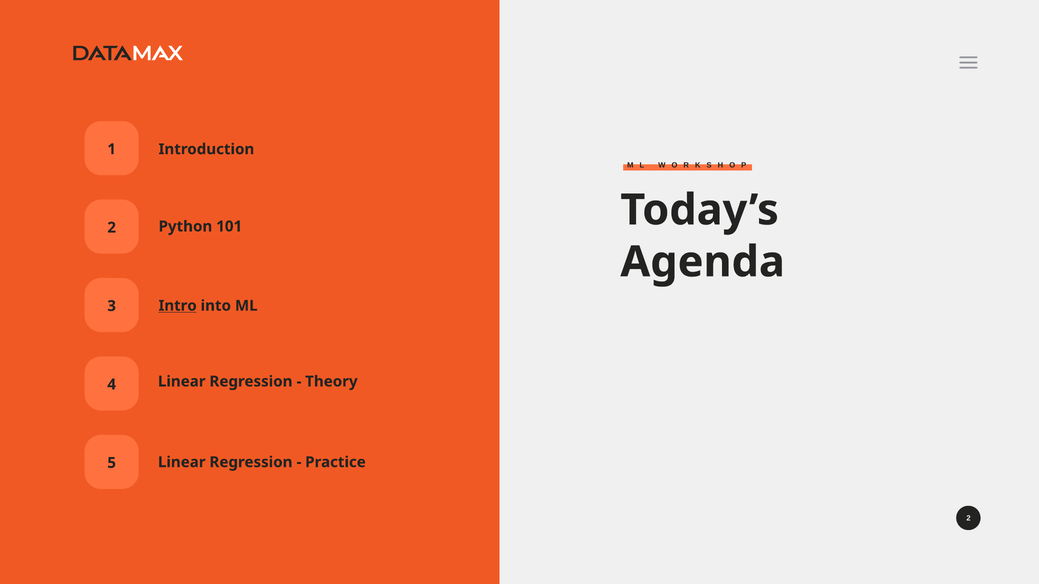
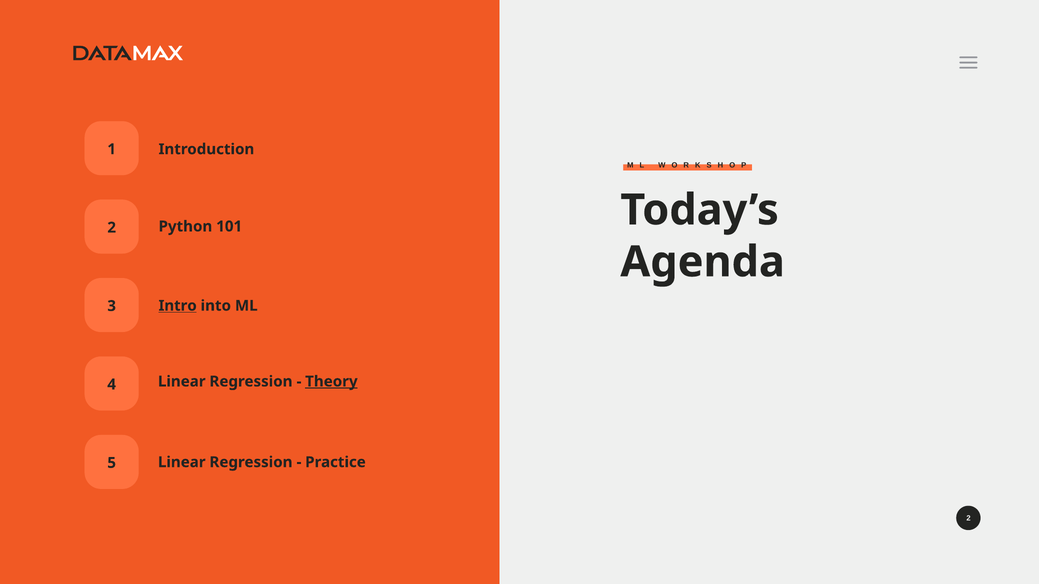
Theory underline: none -> present
